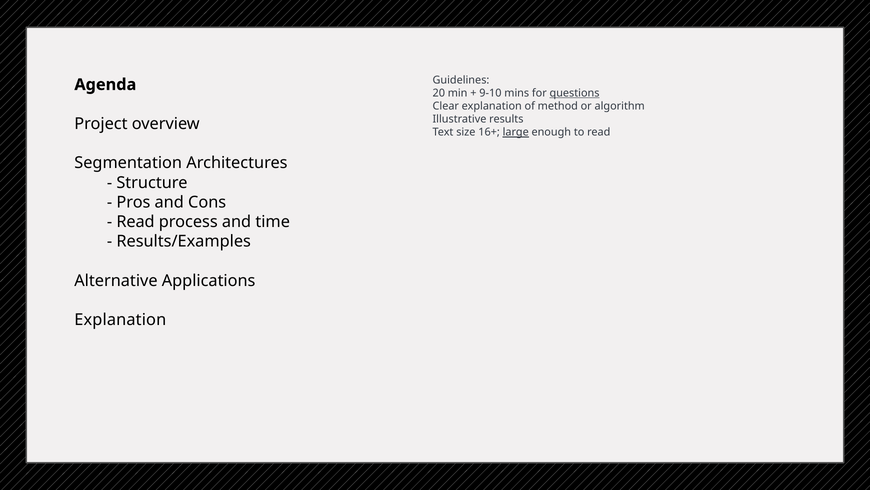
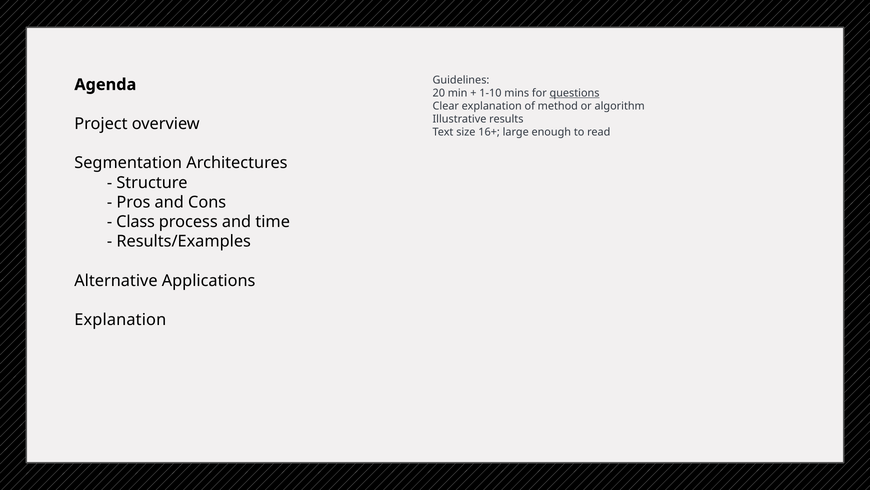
9-10: 9-10 -> 1-10
large underline: present -> none
Read at (136, 222): Read -> Class
